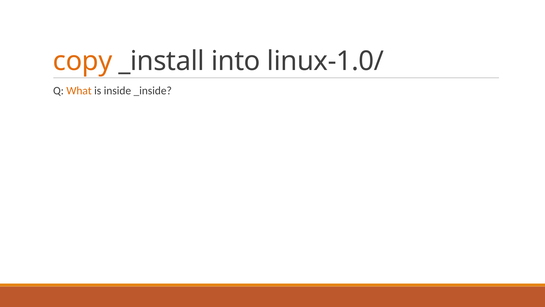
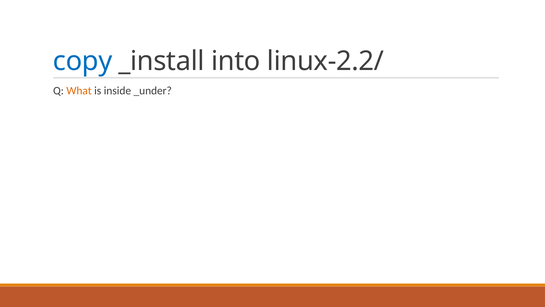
copy colour: orange -> blue
linux-1.0/: linux-1.0/ -> linux-2.2/
_inside: _inside -> _under
